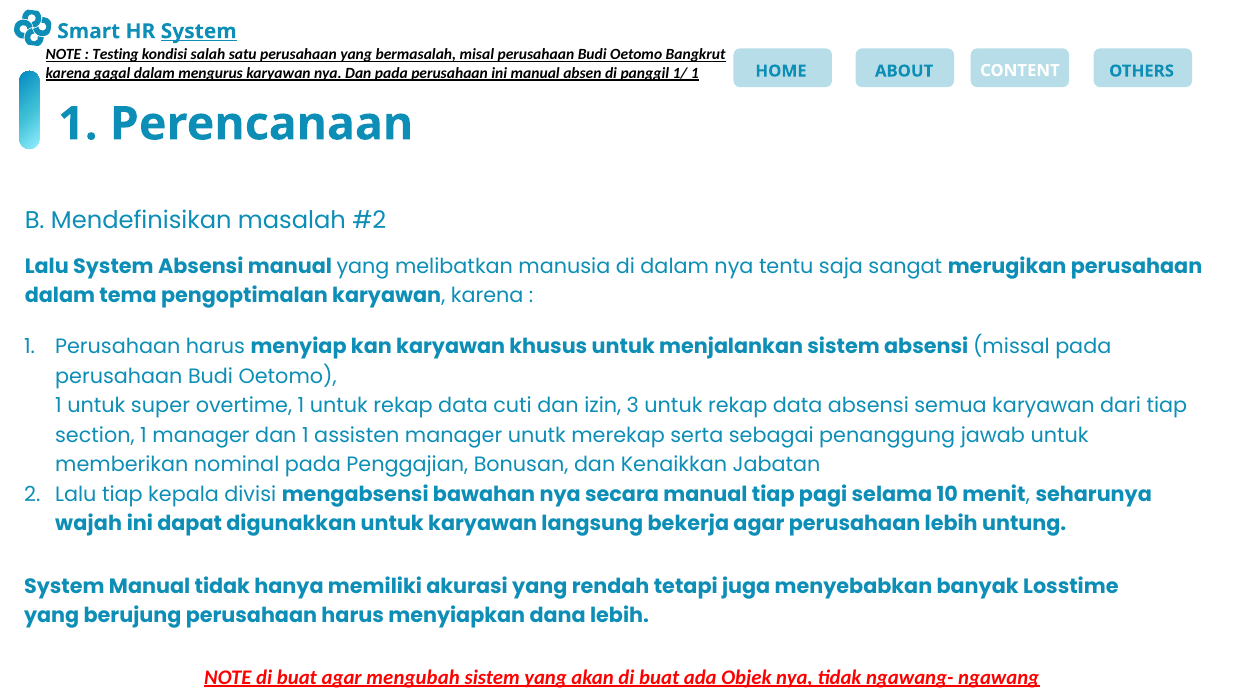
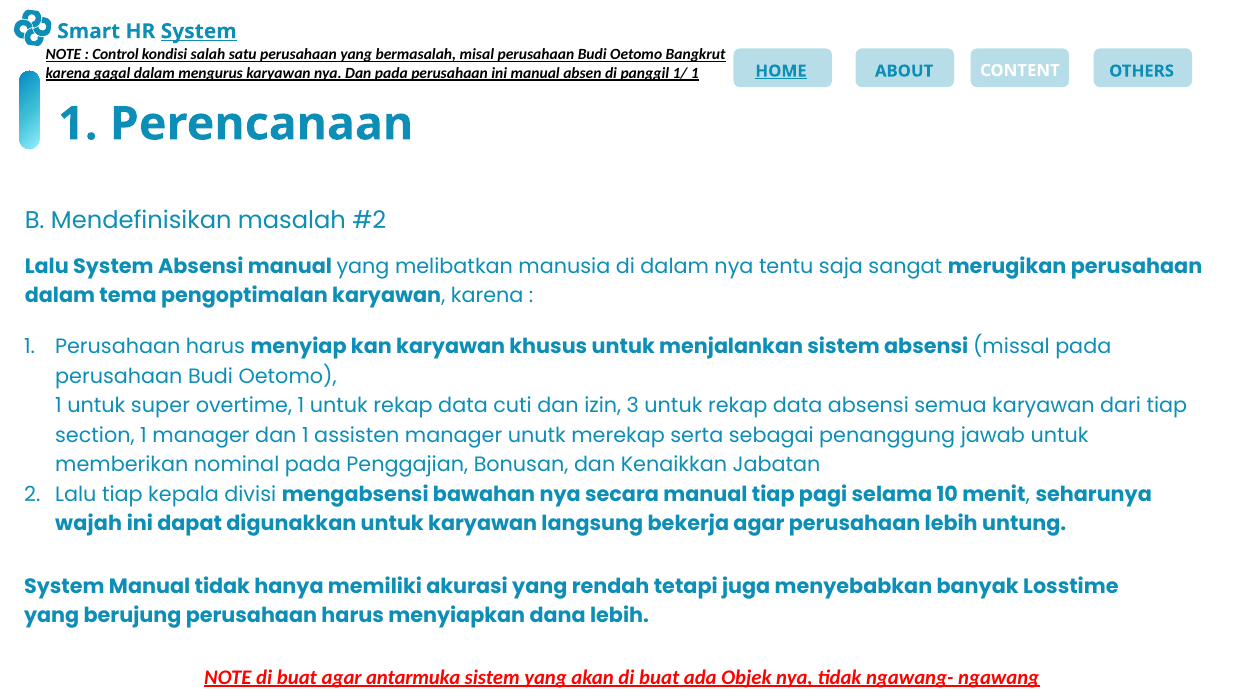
Testing: Testing -> Control
HOME underline: none -> present
mengubah: mengubah -> antarmuka
